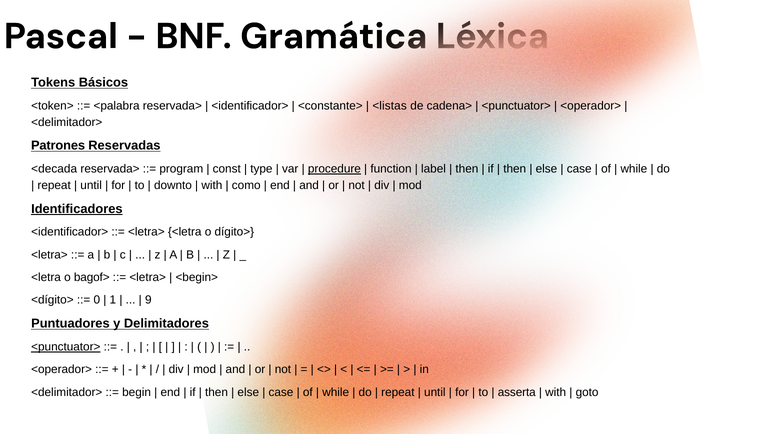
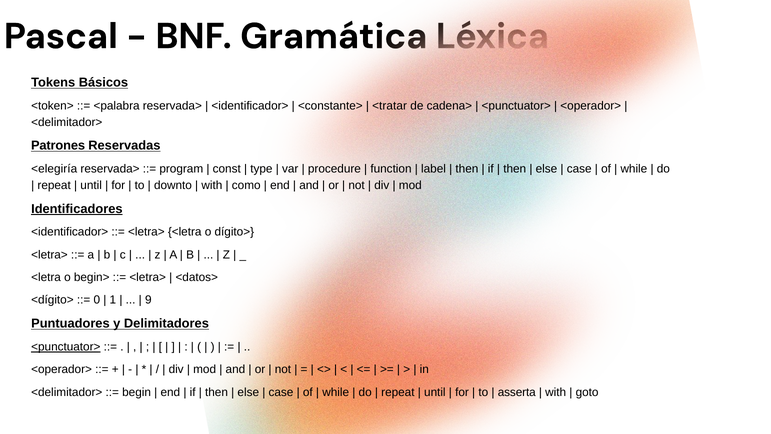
<listas: <listas -> <tratar
<decada: <decada -> <elegiría
procedure underline: present -> none
bagof>: bagof> -> begin>
<begin>: <begin> -> <datos>
